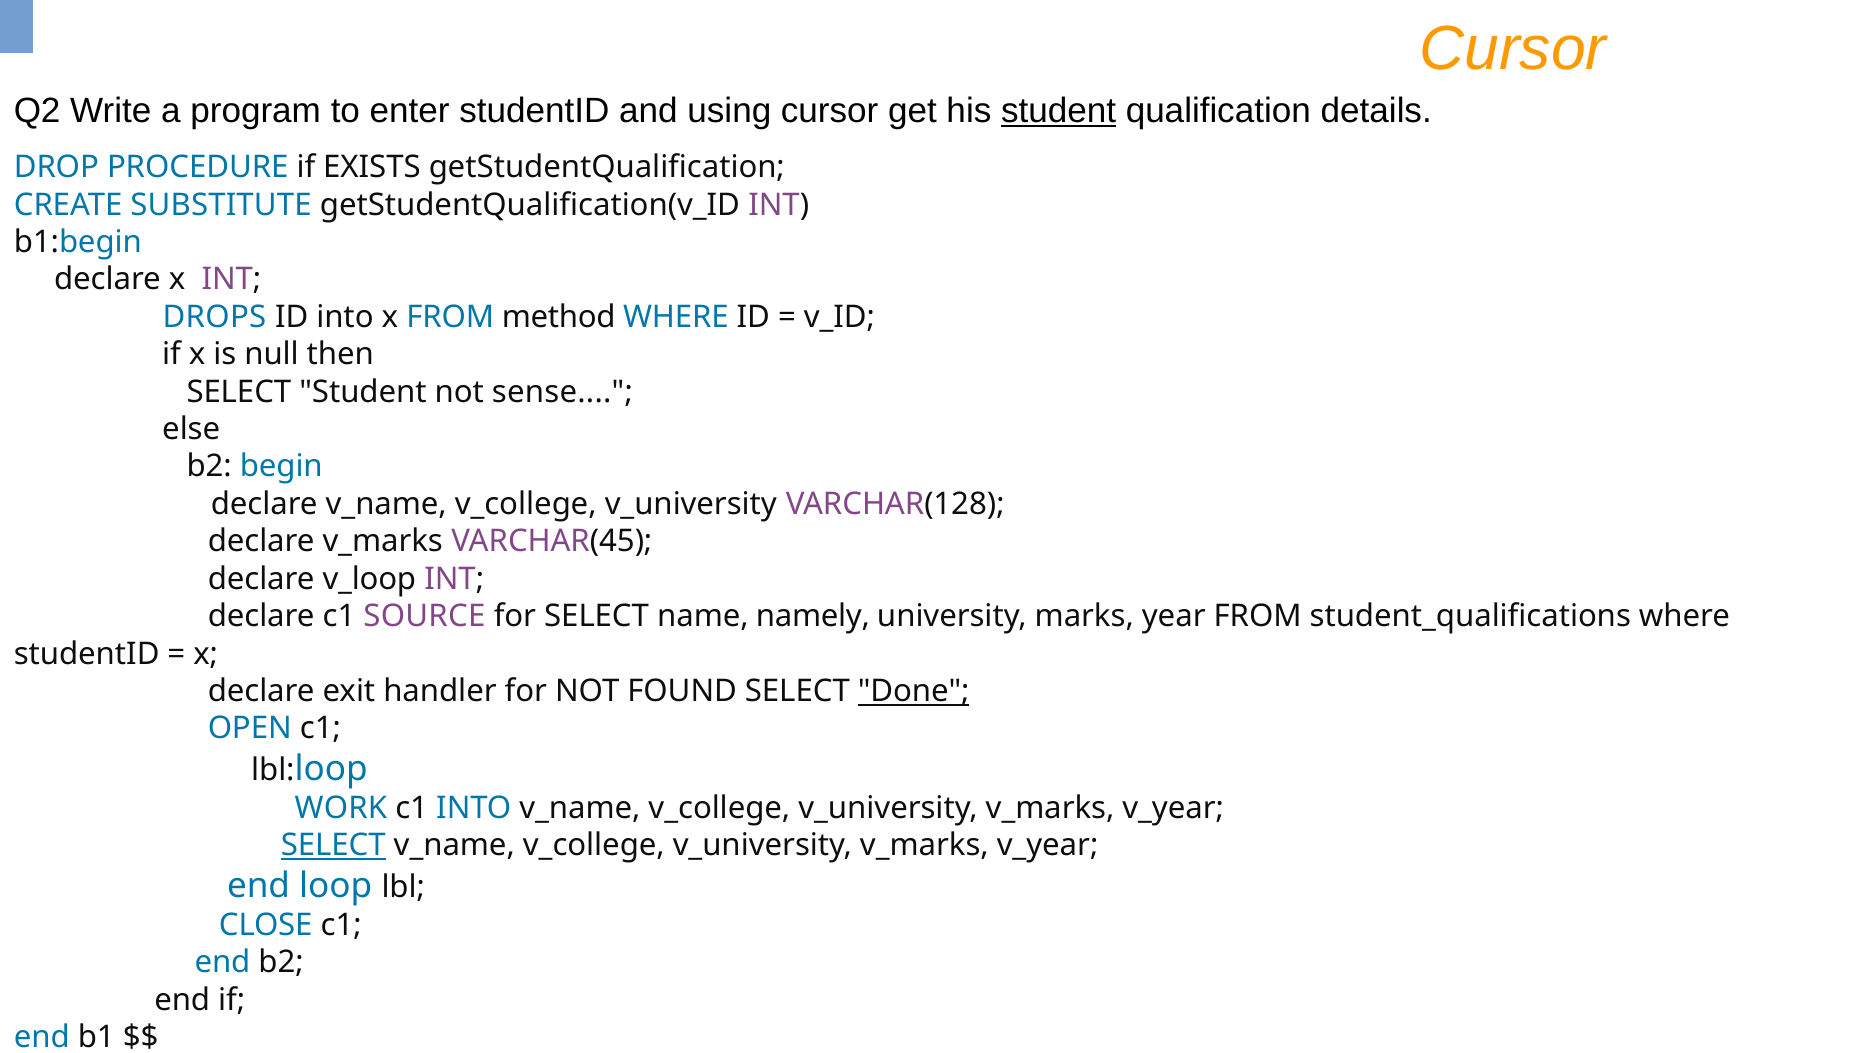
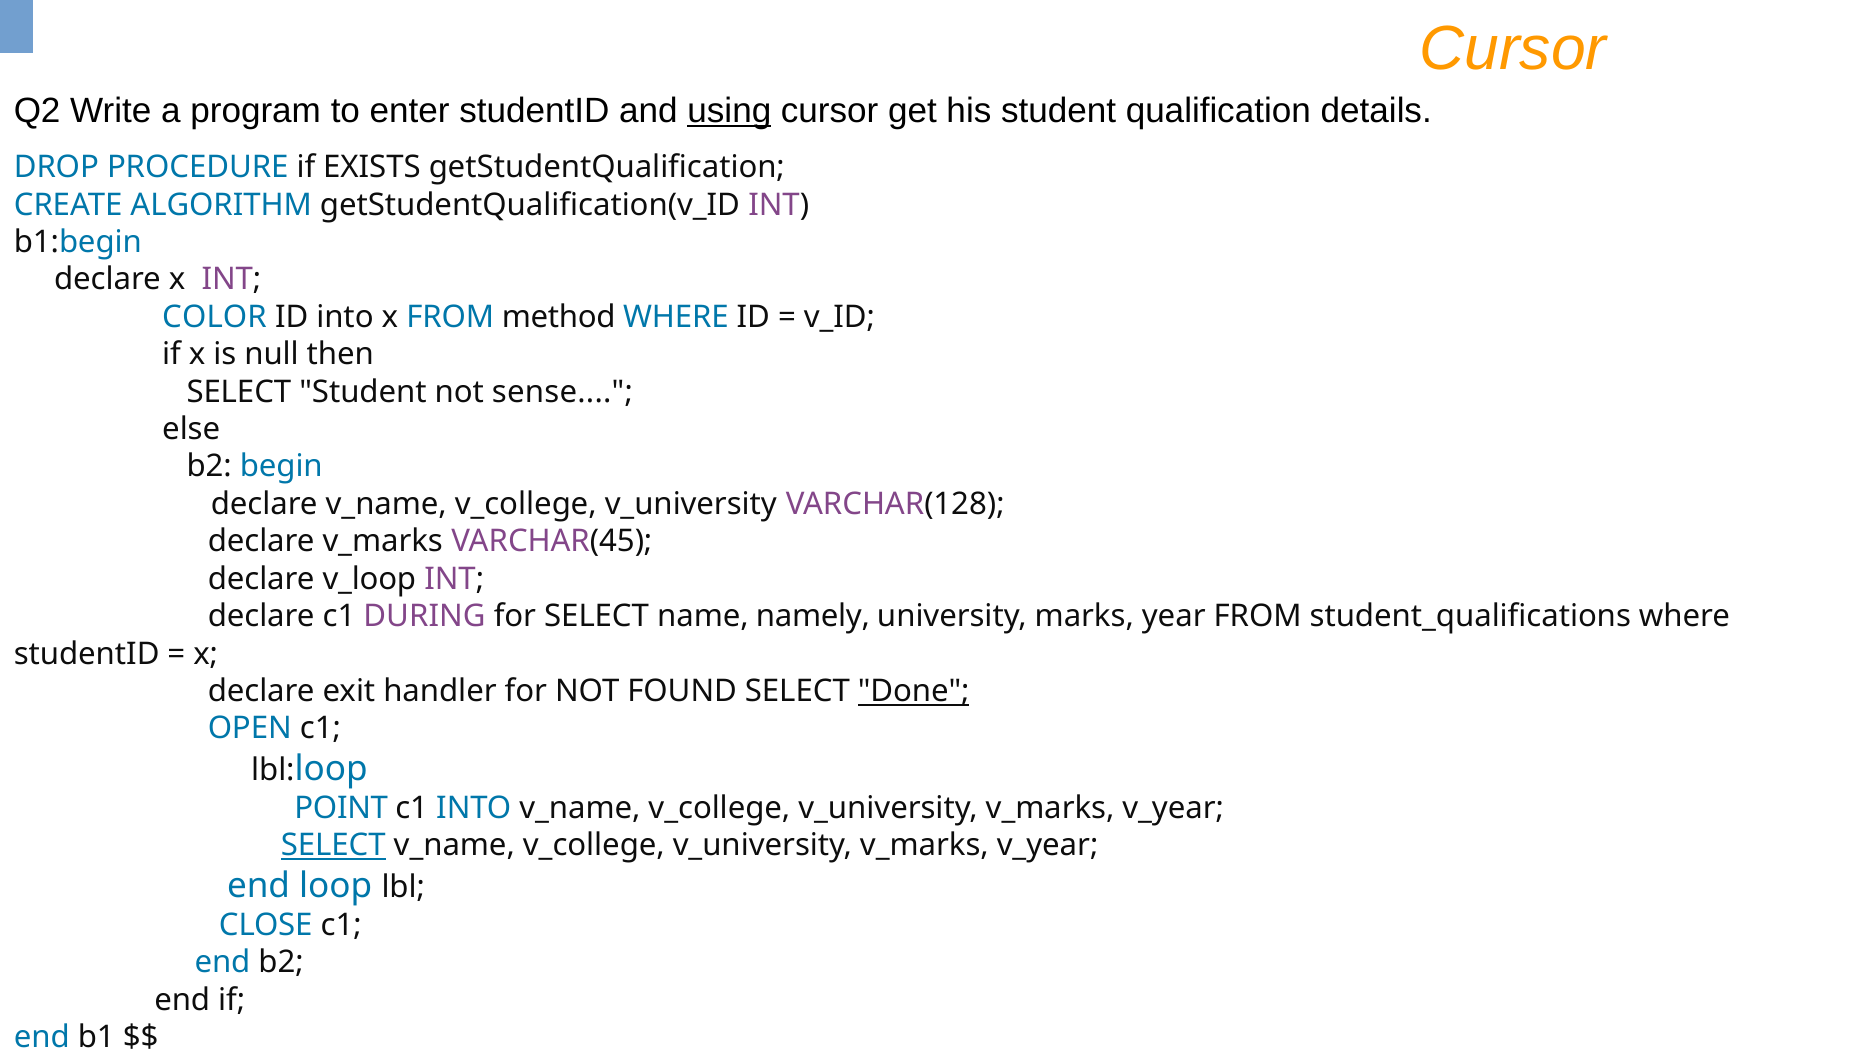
using underline: none -> present
student at (1059, 111) underline: present -> none
SUBSTITUTE: SUBSTITUTE -> ALGORITHM
DROPS: DROPS -> COLOR
SOURCE: SOURCE -> DURING
WORK: WORK -> POINT
